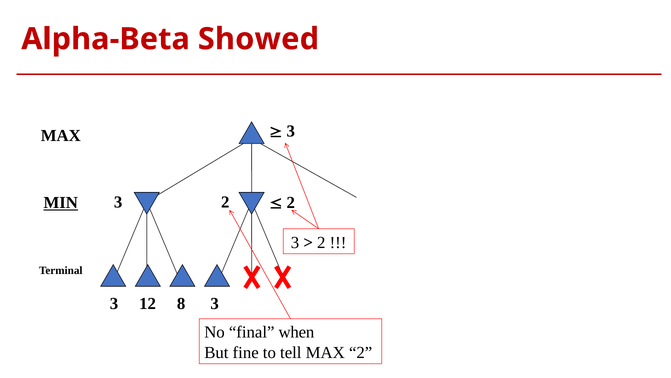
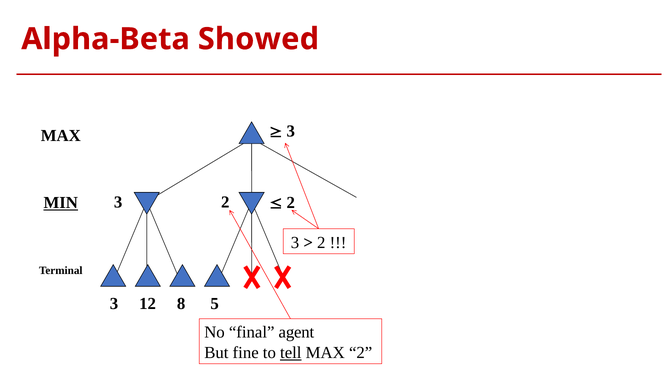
8 3: 3 -> 5
when: when -> agent
tell underline: none -> present
